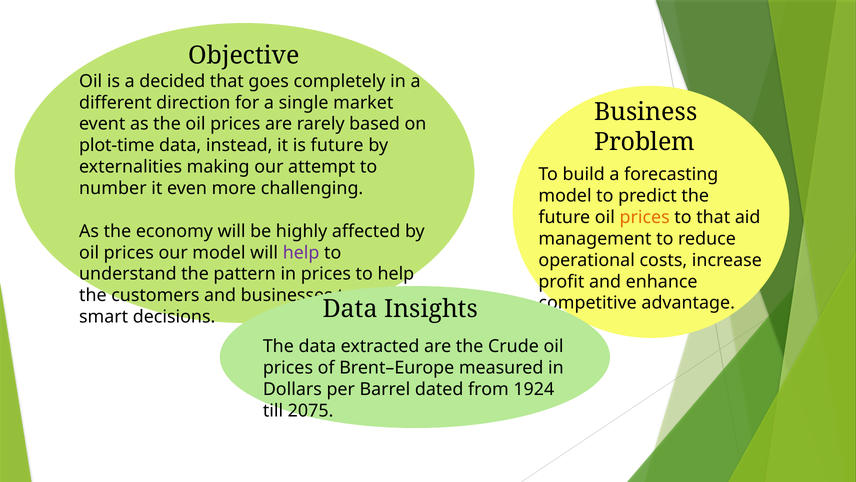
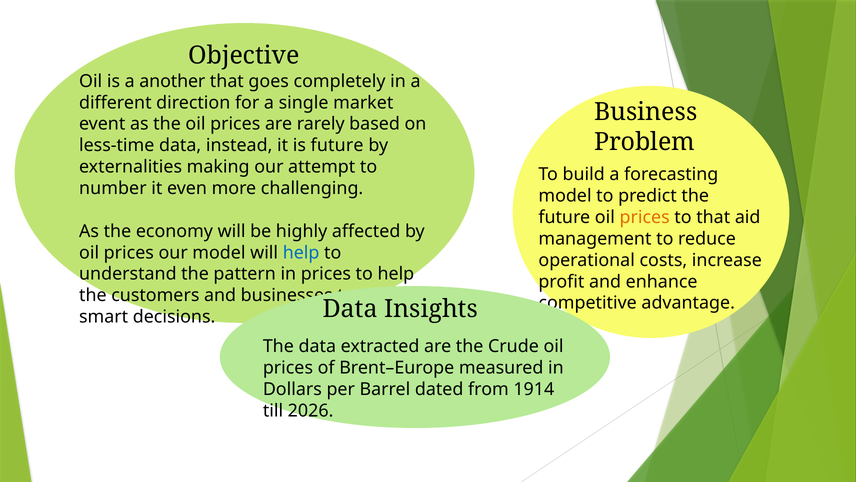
decided: decided -> another
plot-time: plot-time -> less-time
help at (301, 252) colour: purple -> blue
1924: 1924 -> 1914
2075: 2075 -> 2026
